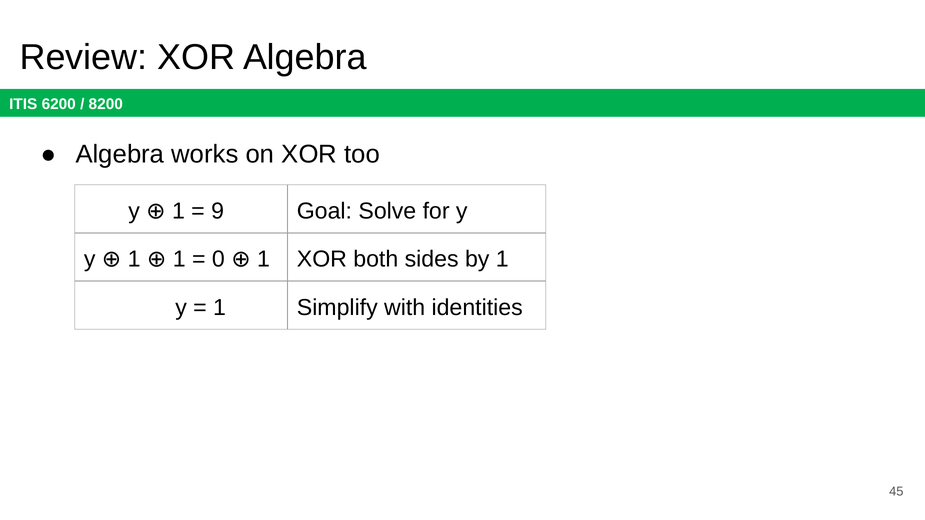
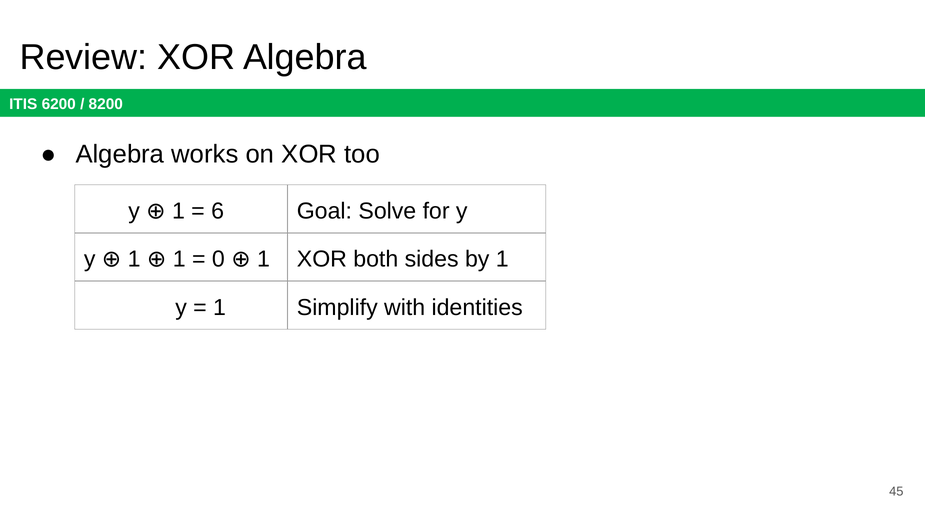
9: 9 -> 6
